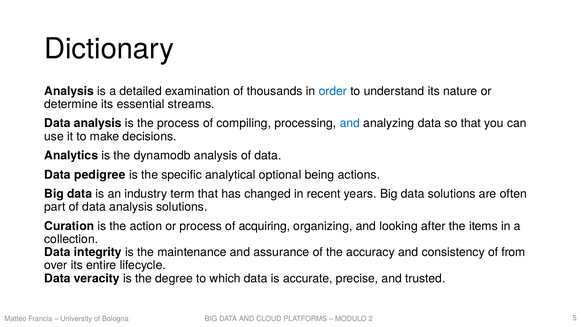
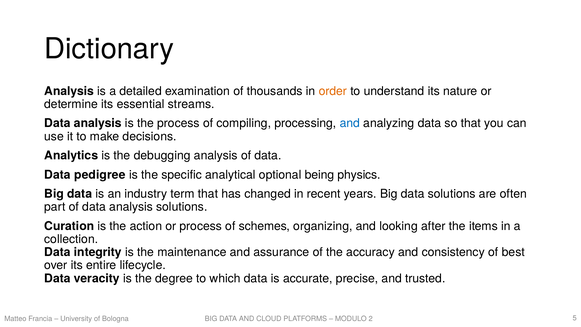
order colour: blue -> orange
dynamodb: dynamodb -> debugging
actions: actions -> physics
acquiring: acquiring -> schemes
from: from -> best
